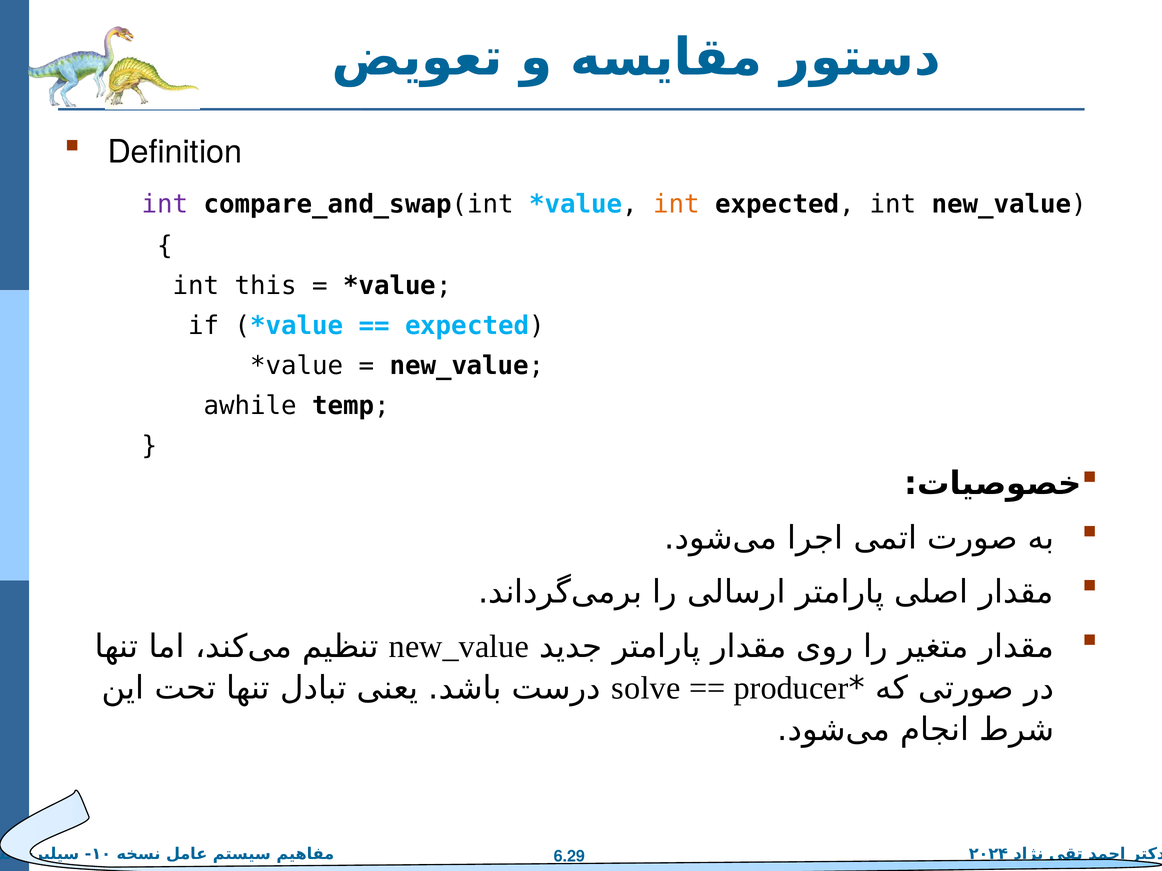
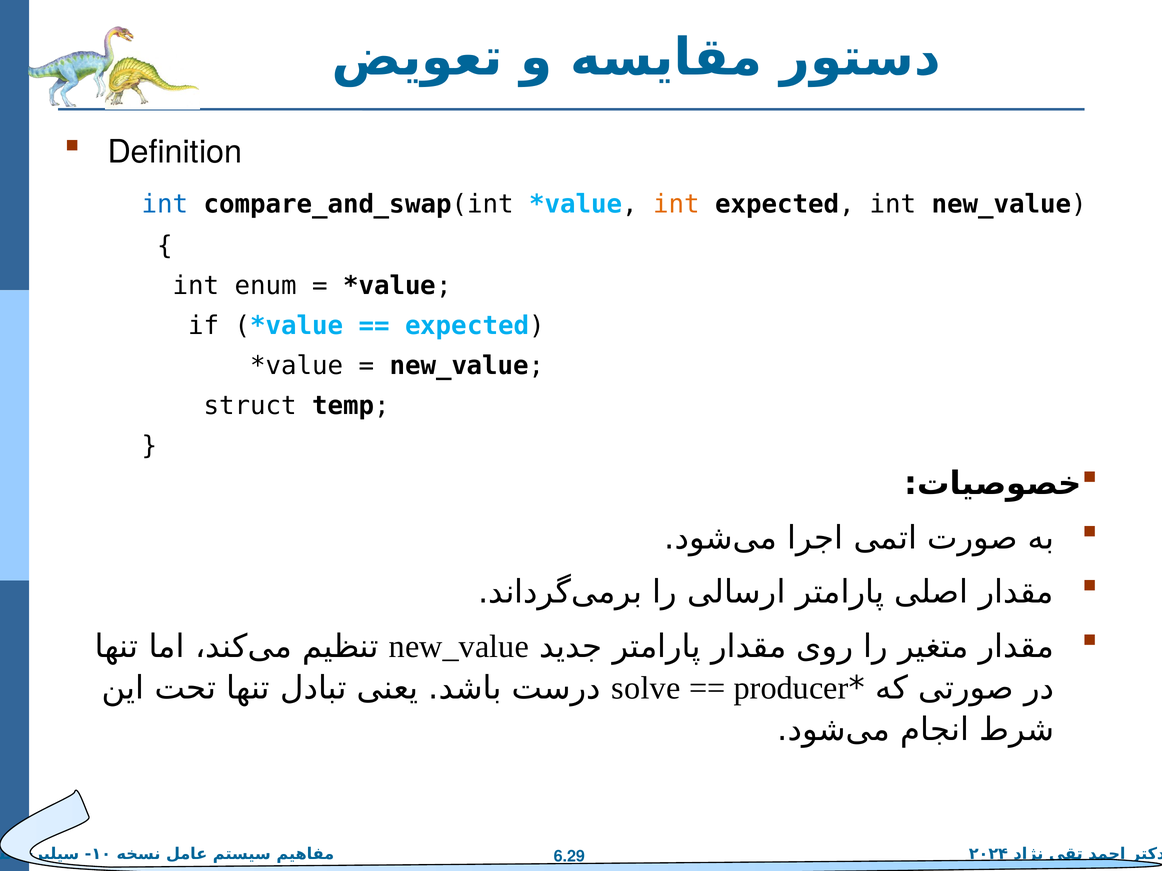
int at (165, 204) colour: purple -> blue
this: this -> enum
awhile: awhile -> struct
